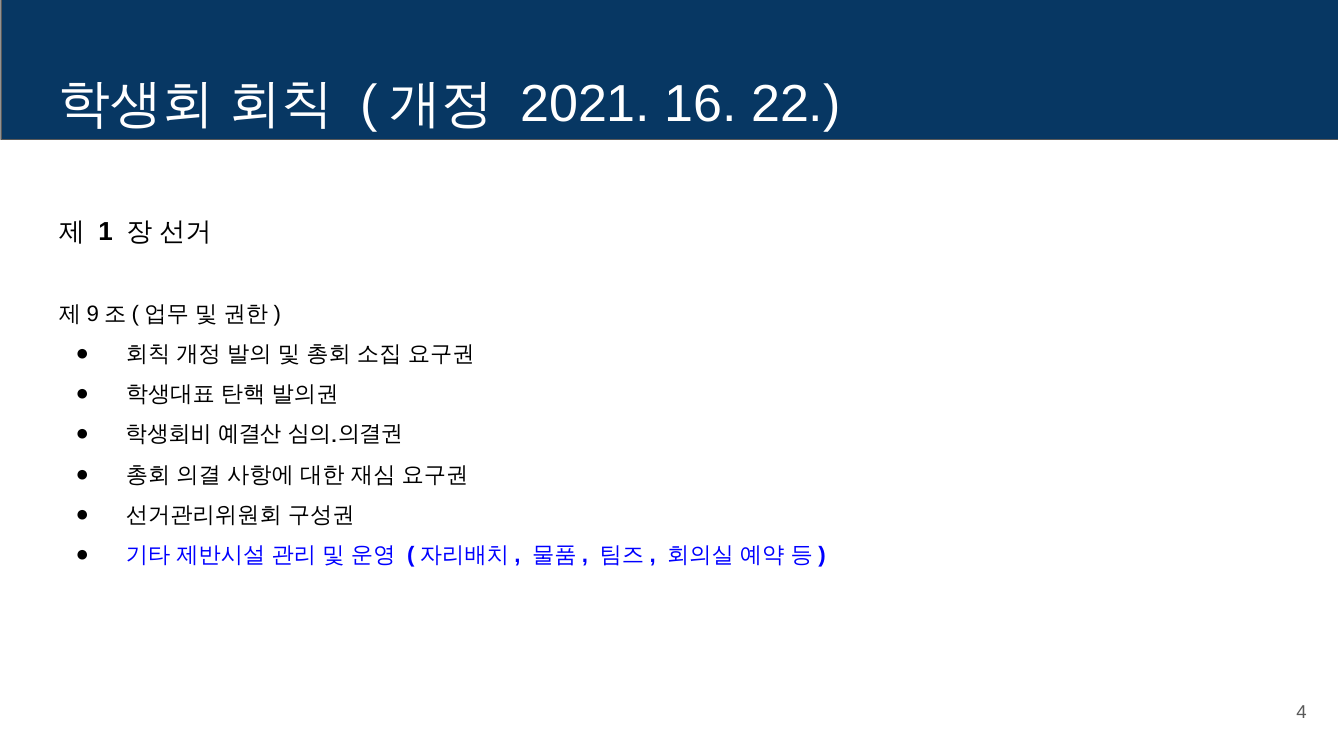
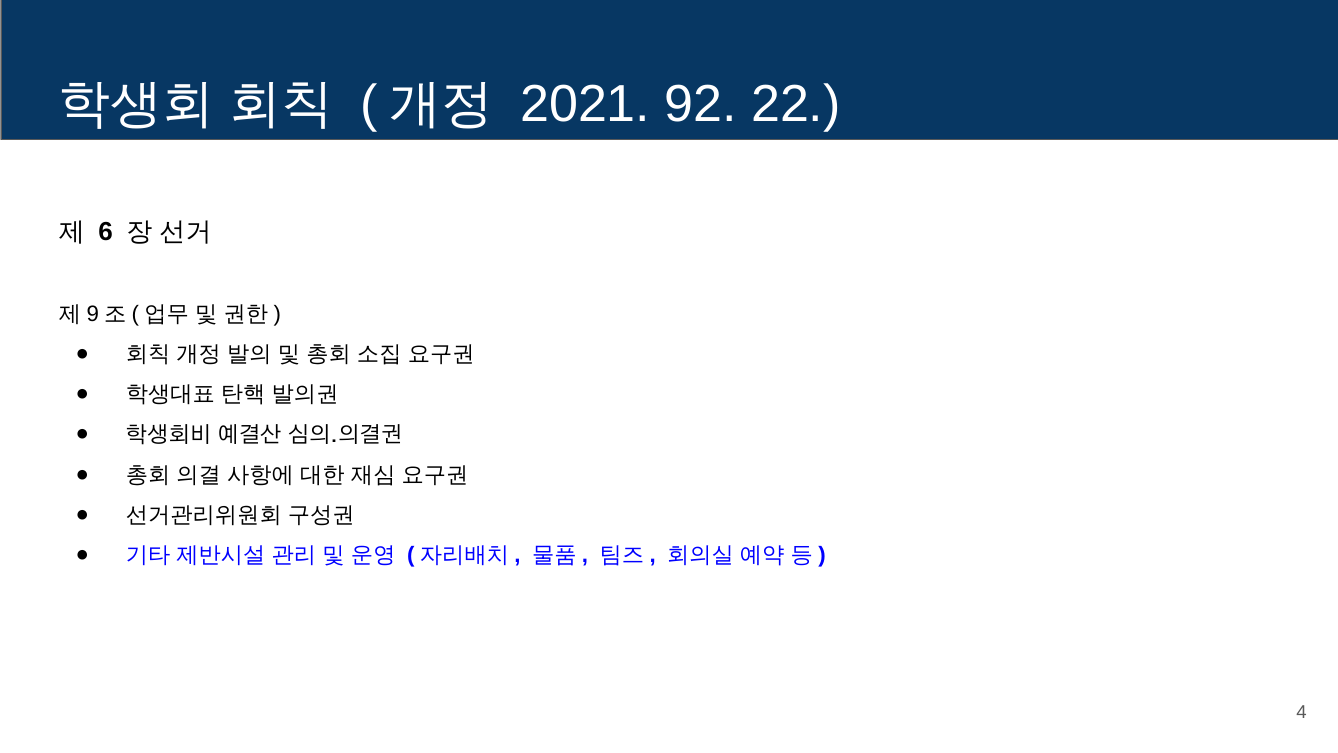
16: 16 -> 92
1: 1 -> 6
